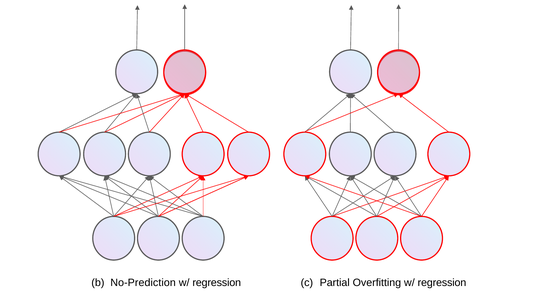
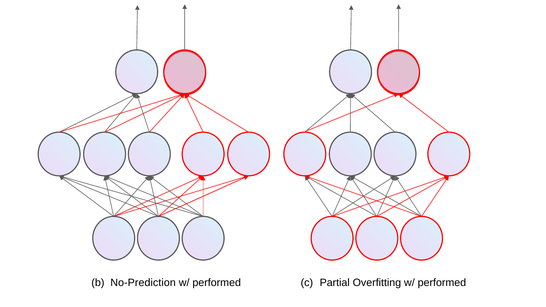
regression at (217, 283): regression -> performed
regression at (442, 283): regression -> performed
